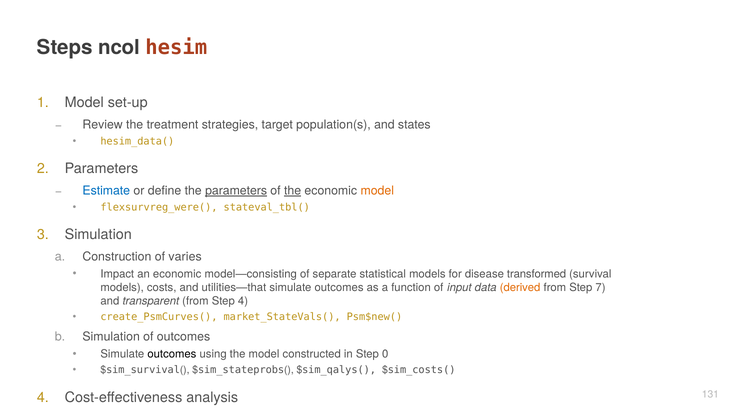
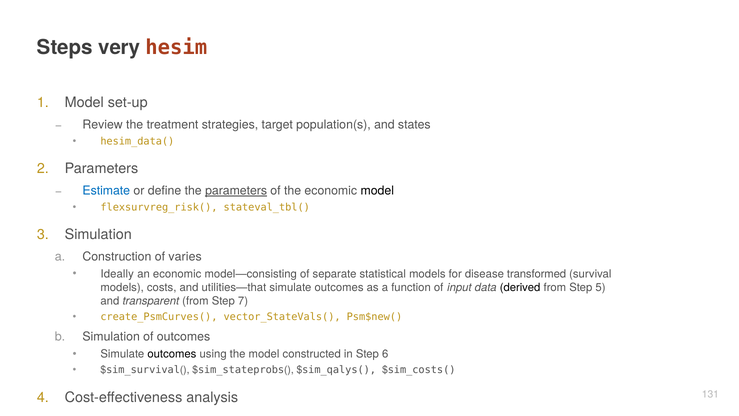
ncol: ncol -> very
the at (293, 191) underline: present -> none
model at (377, 191) colour: orange -> black
flexsurvreg_were(: flexsurvreg_were( -> flexsurvreg_risk(
Impact: Impact -> Ideally
derived colour: orange -> black
7: 7 -> 5
Step 4: 4 -> 7
market_StateVals(: market_StateVals( -> vector_StateVals(
0: 0 -> 6
